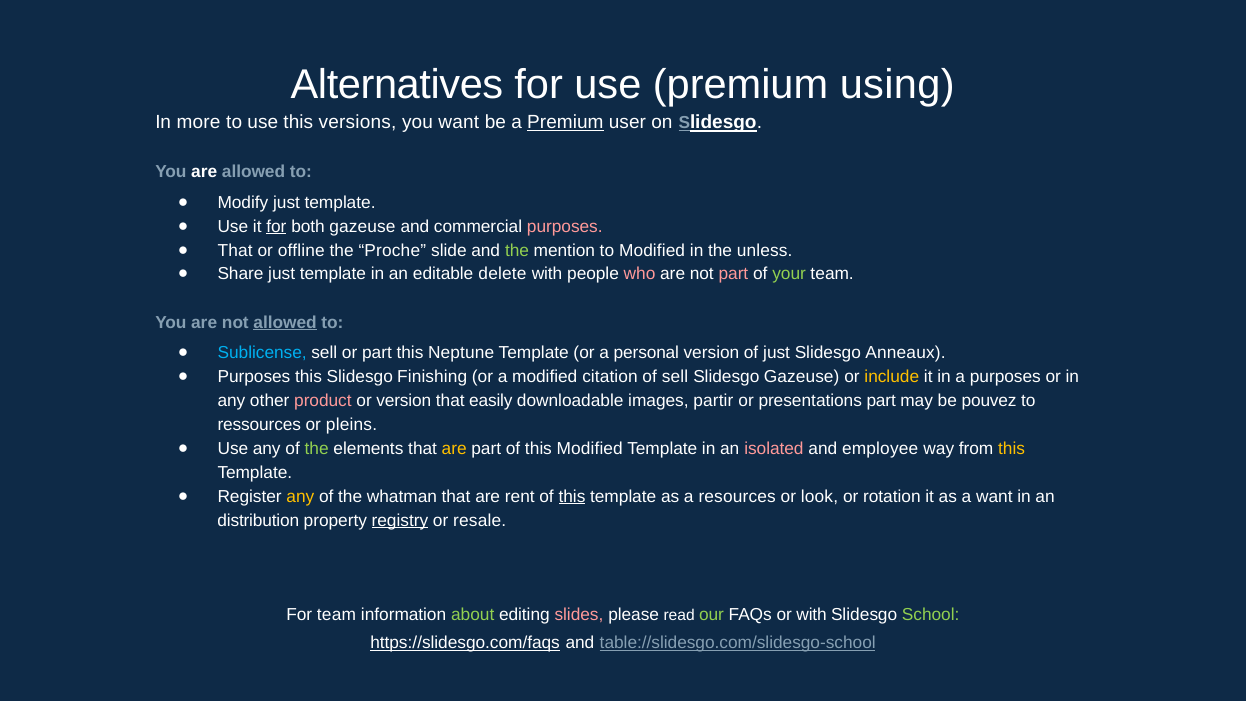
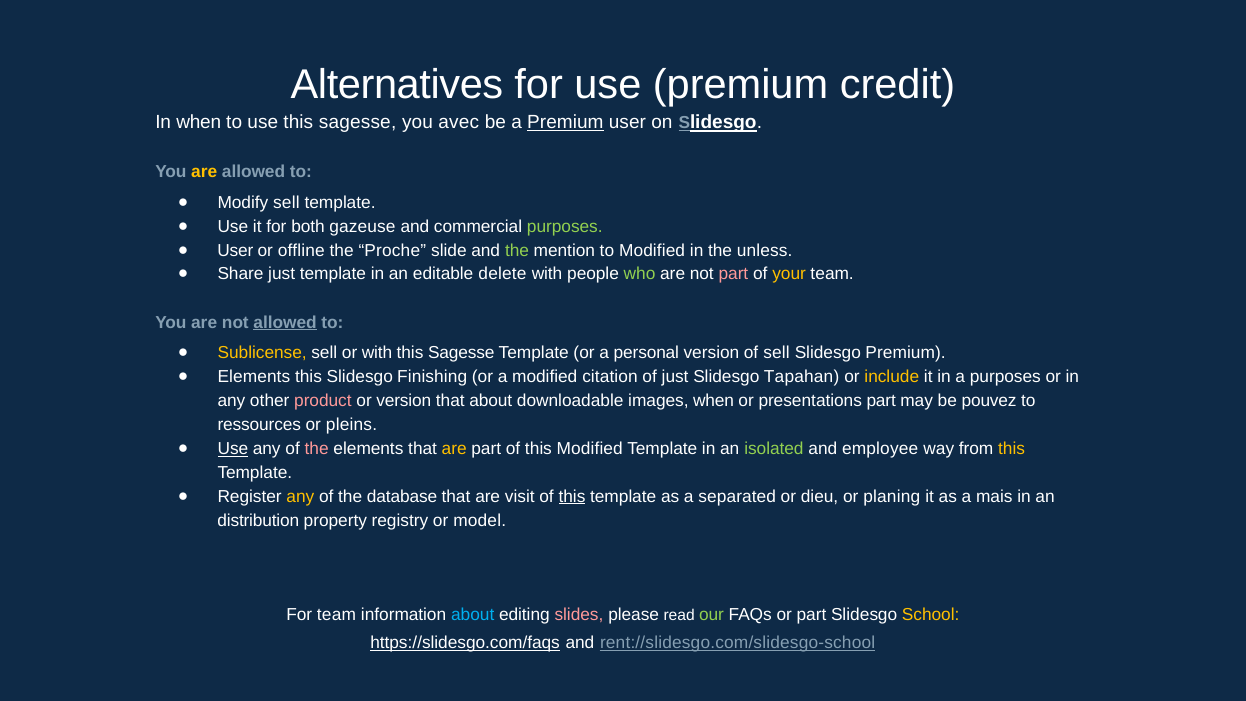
using: using -> credit
In more: more -> when
use this versions: versions -> sagesse
you want: want -> avec
are at (204, 172) colour: white -> yellow
Modify just: just -> sell
for at (276, 226) underline: present -> none
purposes at (565, 226) colour: pink -> light green
That at (235, 250): That -> User
who colour: pink -> light green
your colour: light green -> yellow
Sublicense colour: light blue -> yellow
or part: part -> with
Neptune at (461, 353): Neptune -> Sagesse
of just: just -> sell
Slidesgo Anneaux: Anneaux -> Premium
Purposes at (254, 377): Purposes -> Elements
of sell: sell -> just
Slidesgo Gazeuse: Gazeuse -> Tapahan
that easily: easily -> about
images partir: partir -> when
Use at (233, 449) underline: none -> present
the at (317, 449) colour: light green -> pink
isolated colour: pink -> light green
whatman: whatman -> database
rent: rent -> visit
resources: resources -> separated
look: look -> dieu
rotation: rotation -> planing
a want: want -> mais
registry underline: present -> none
resale: resale -> model
about at (473, 615) colour: light green -> light blue
or with: with -> part
School colour: light green -> yellow
table://slidesgo.com/slidesgo-school: table://slidesgo.com/slidesgo-school -> rent://slidesgo.com/slidesgo-school
